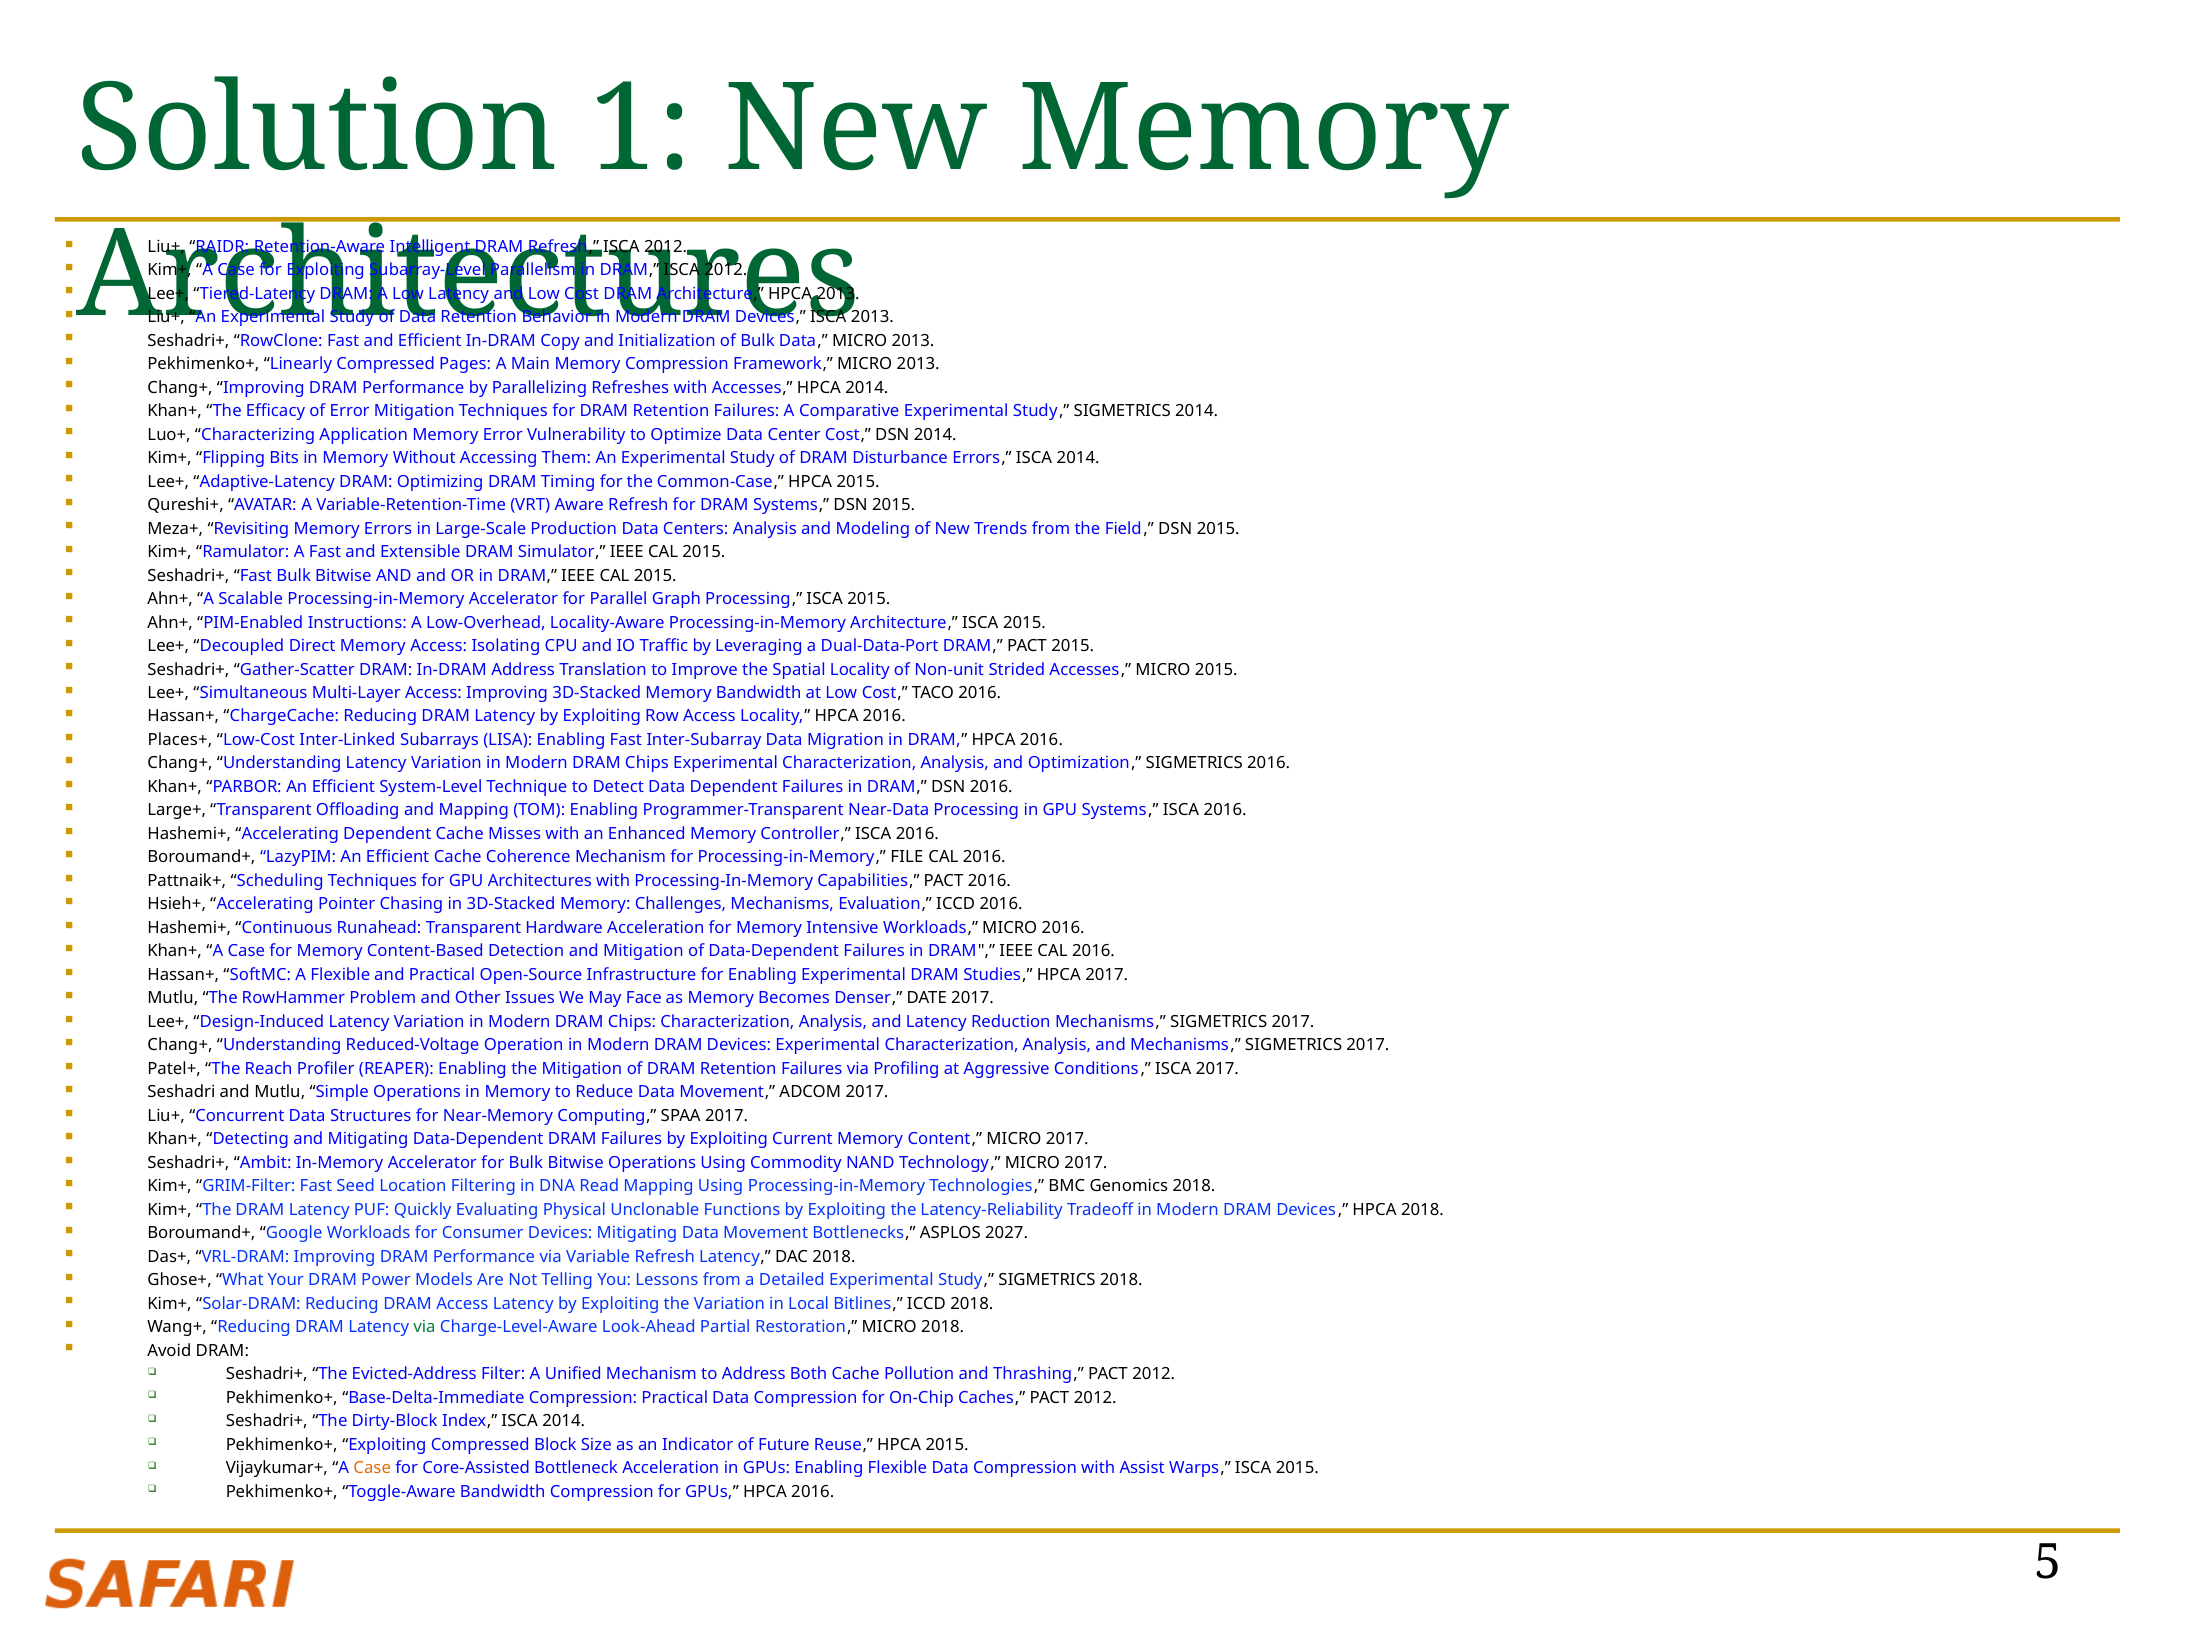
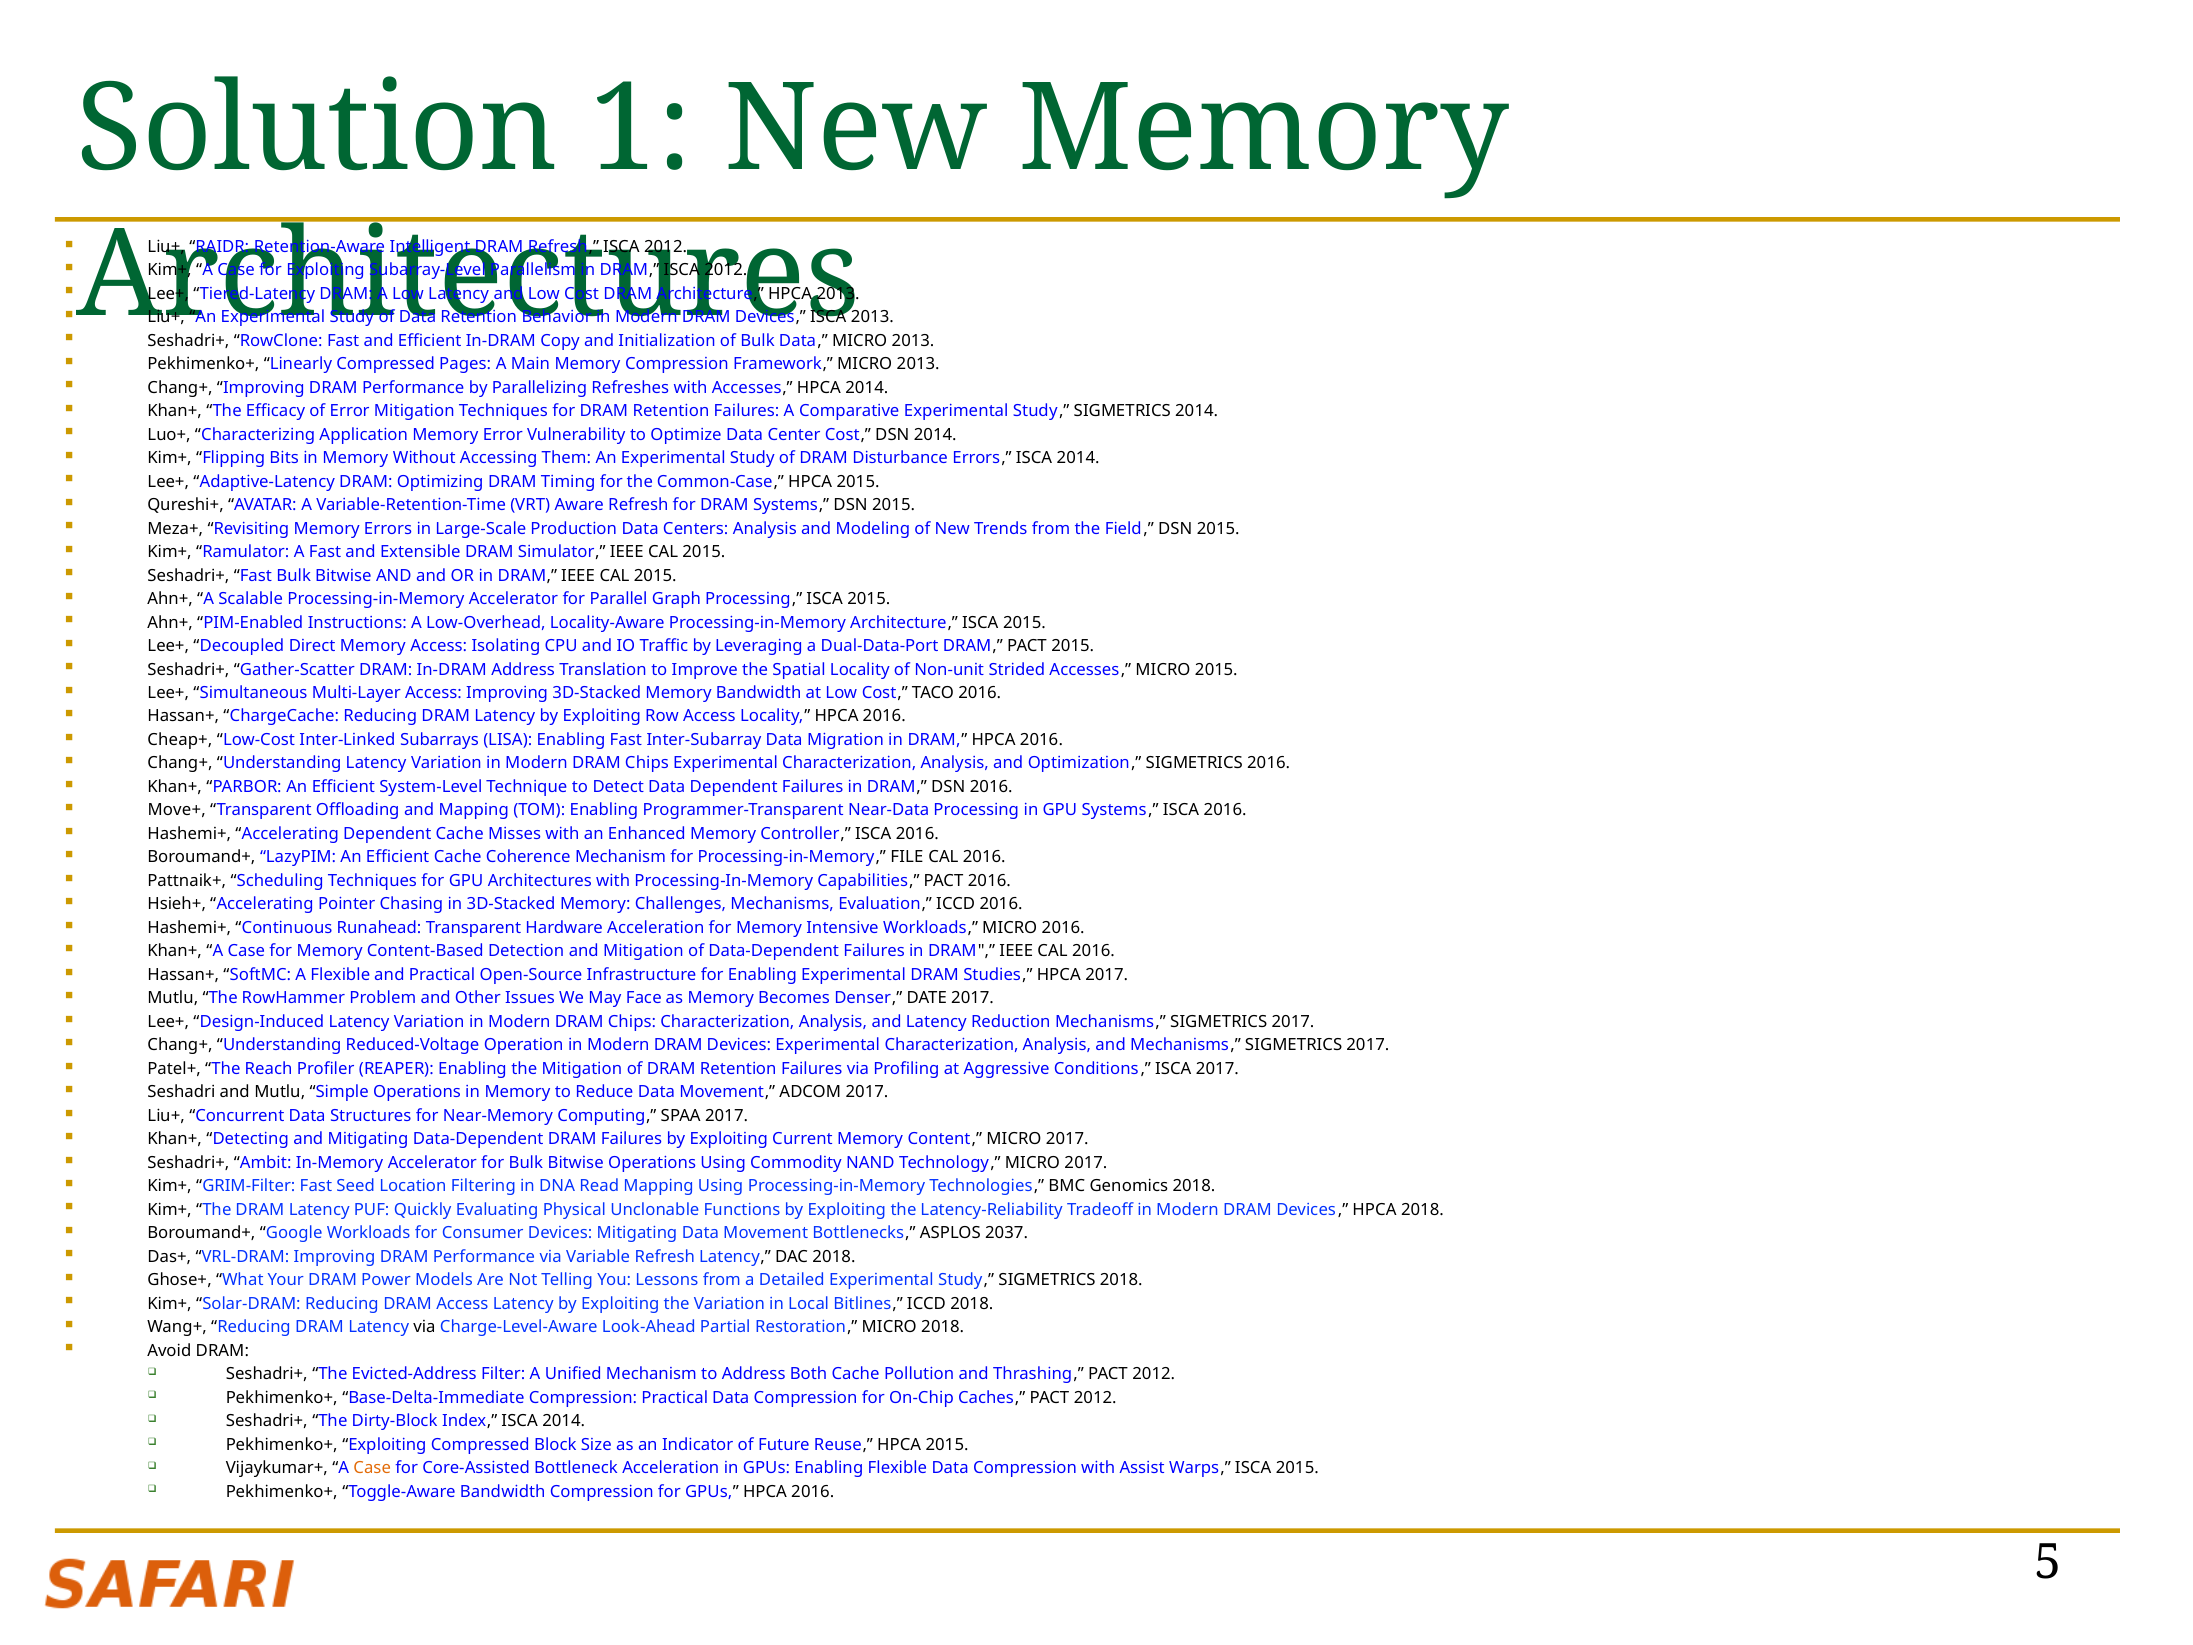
Places+: Places+ -> Cheap+
Large+: Large+ -> Move+
2027: 2027 -> 2037
via at (424, 1327) colour: green -> black
